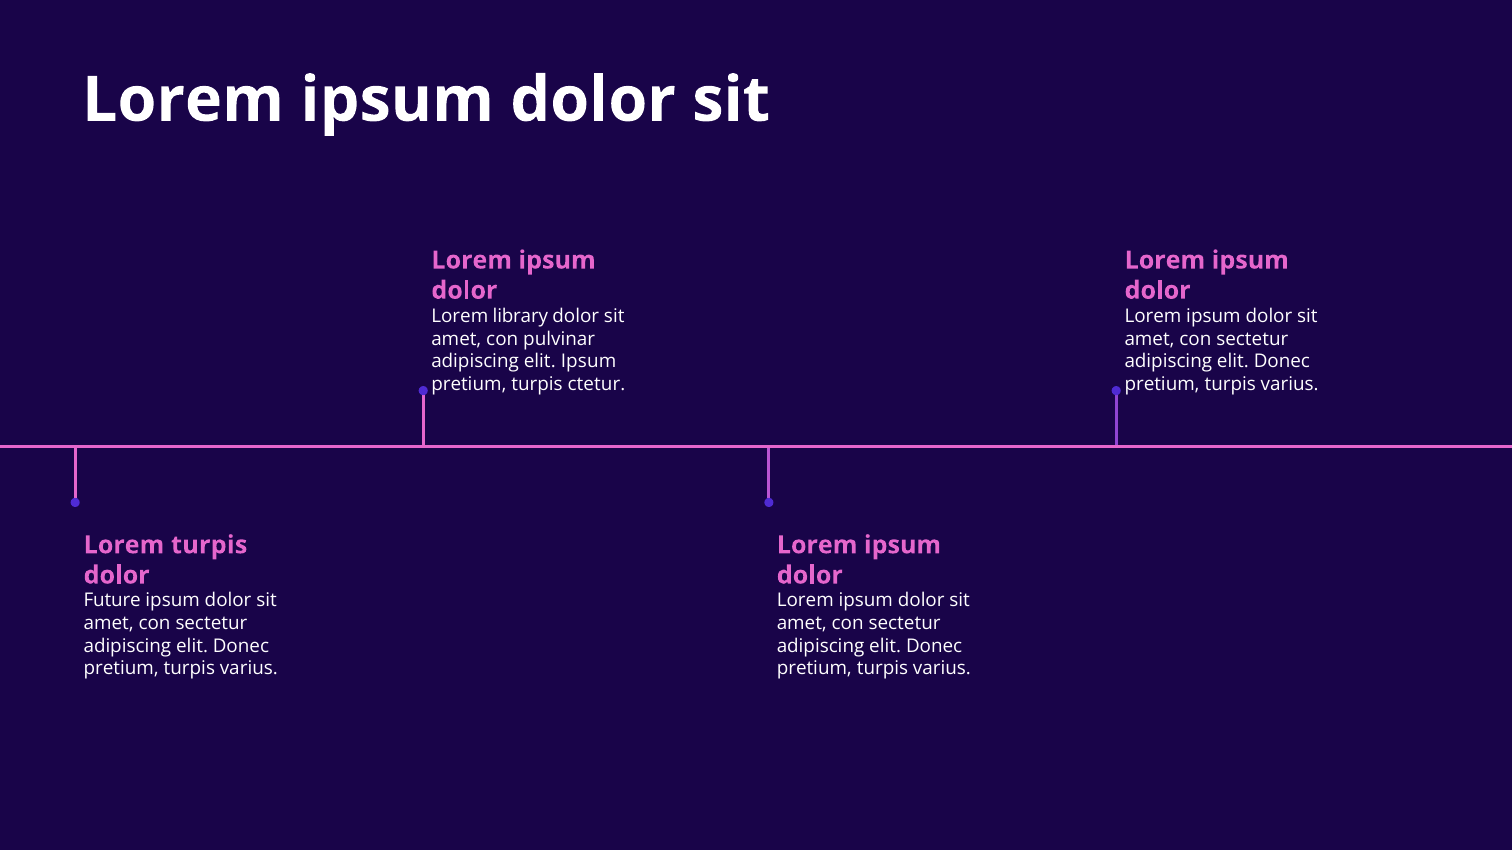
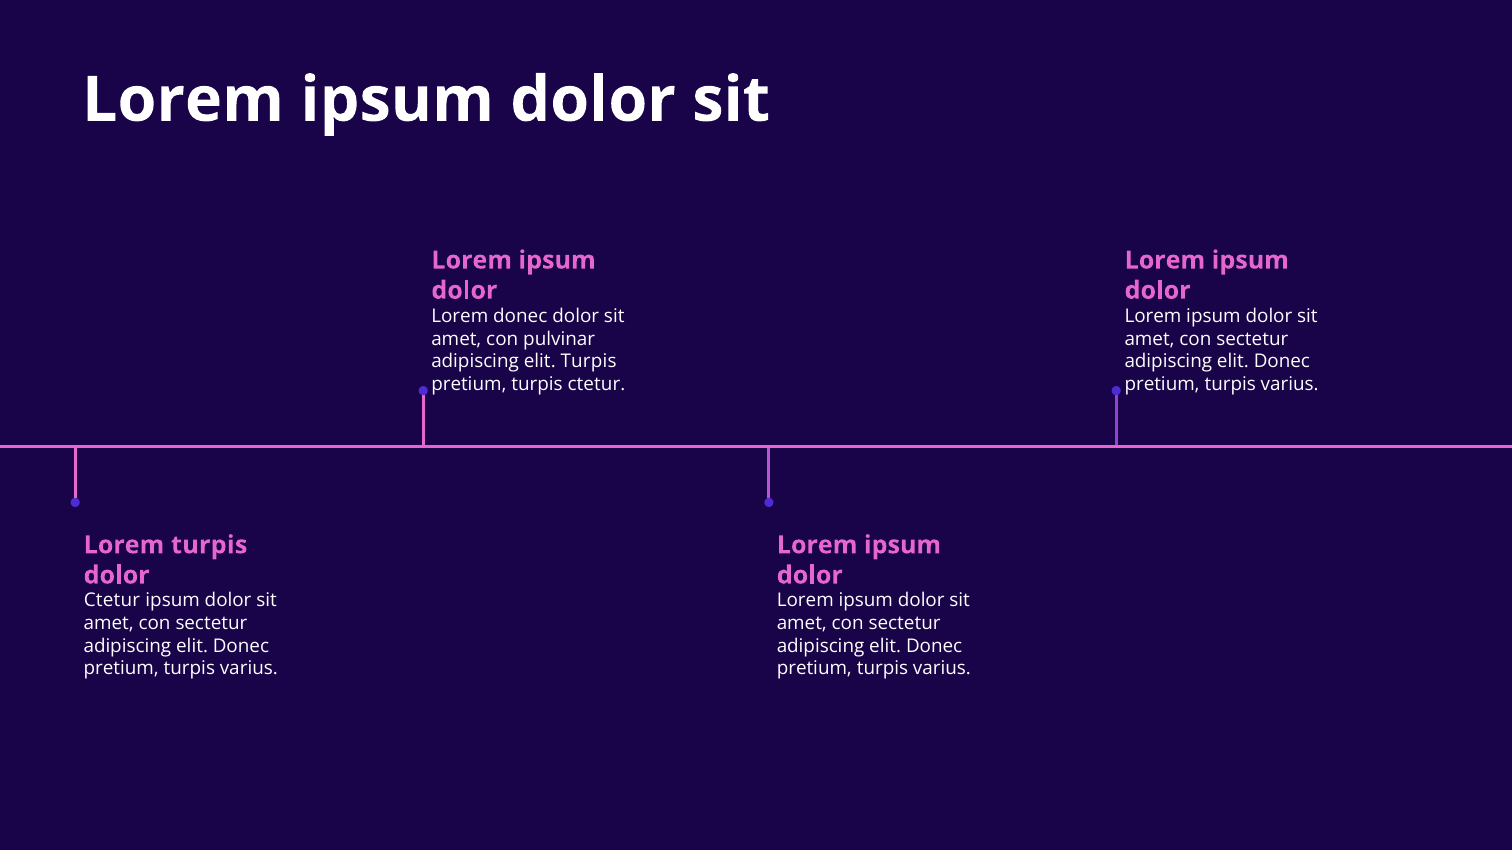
Lorem library: library -> donec
elit Ipsum: Ipsum -> Turpis
Future at (112, 601): Future -> Ctetur
